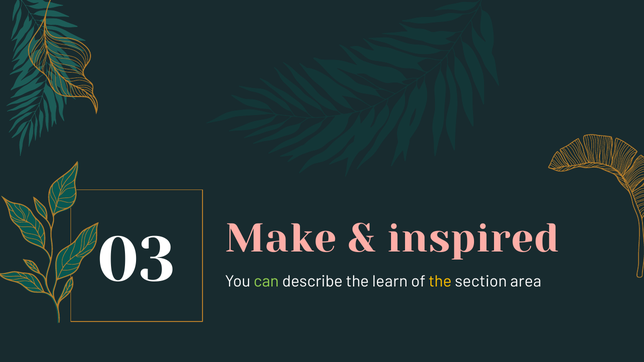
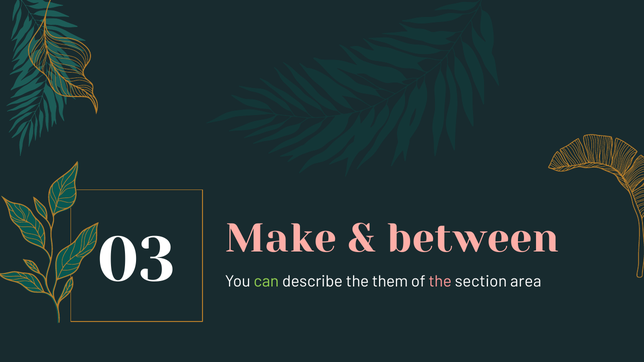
inspired: inspired -> between
learn: learn -> them
the at (440, 282) colour: yellow -> pink
